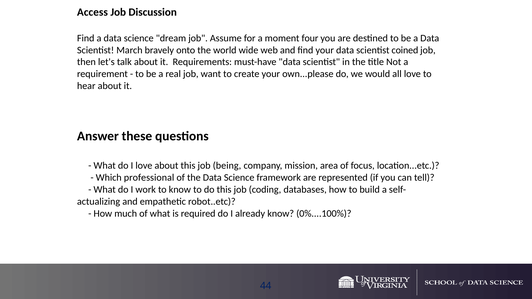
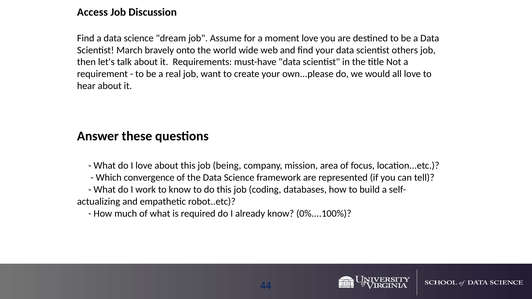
moment four: four -> love
coined: coined -> others
professional: professional -> convergence
